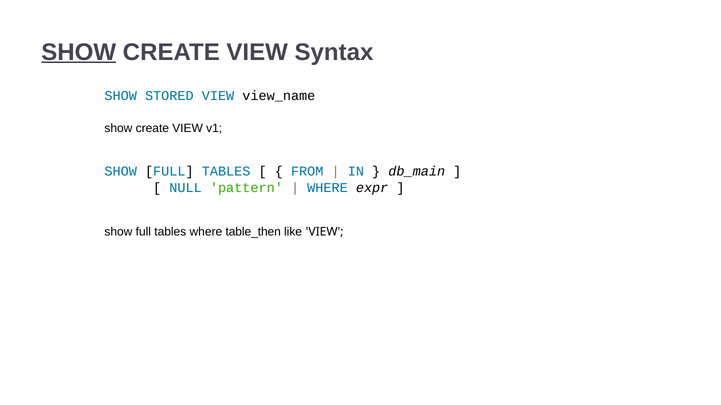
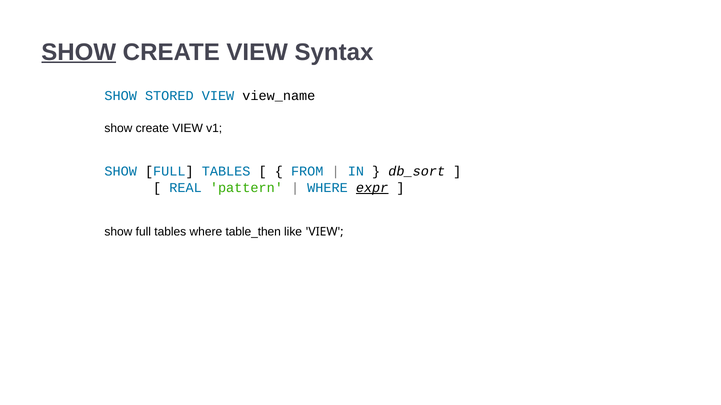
db_main: db_main -> db_sort
NULL: NULL -> REAL
expr underline: none -> present
